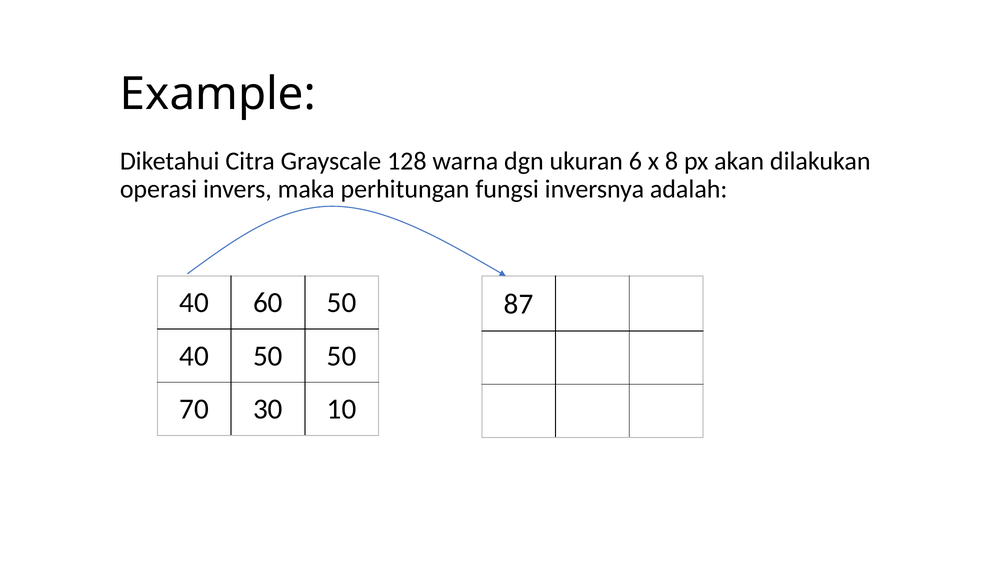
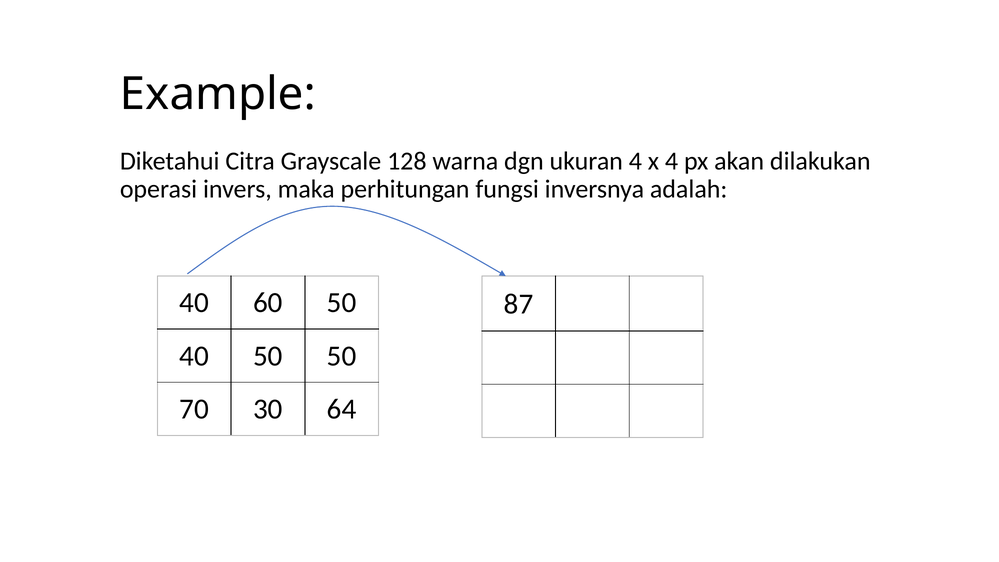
ukuran 6: 6 -> 4
x 8: 8 -> 4
10: 10 -> 64
